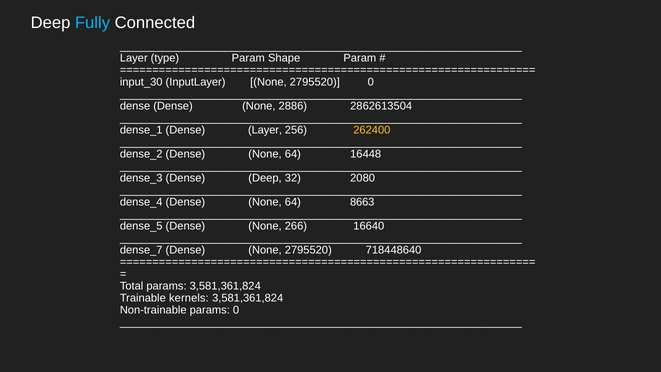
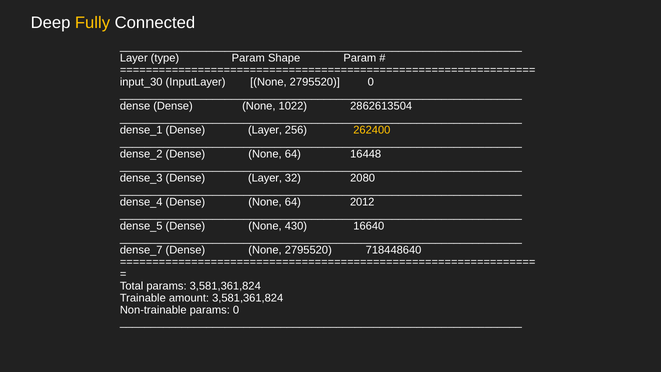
Fully colour: light blue -> yellow
2886: 2886 -> 1022
dense_3 Dense Deep: Deep -> Layer
8663: 8663 -> 2012
266: 266 -> 430
kernels: kernels -> amount
